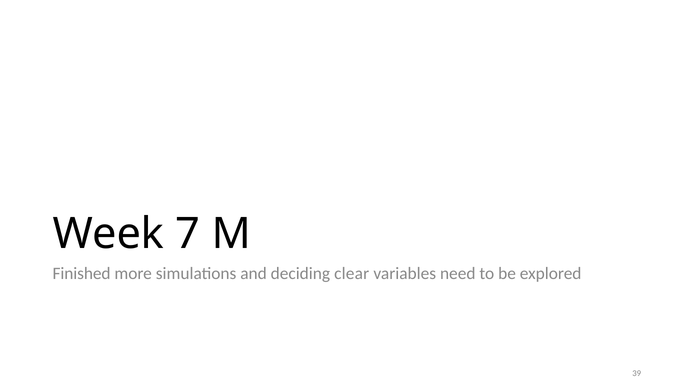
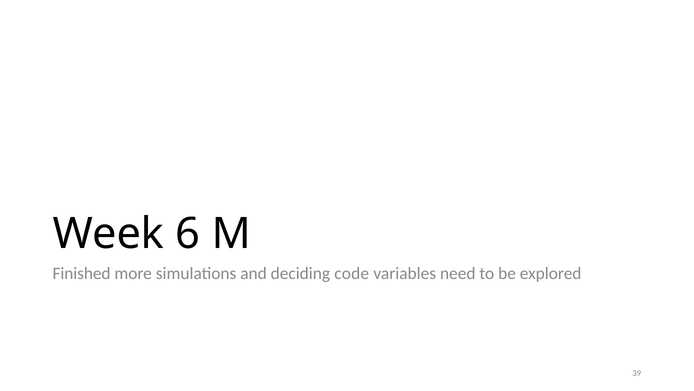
7: 7 -> 6
clear: clear -> code
